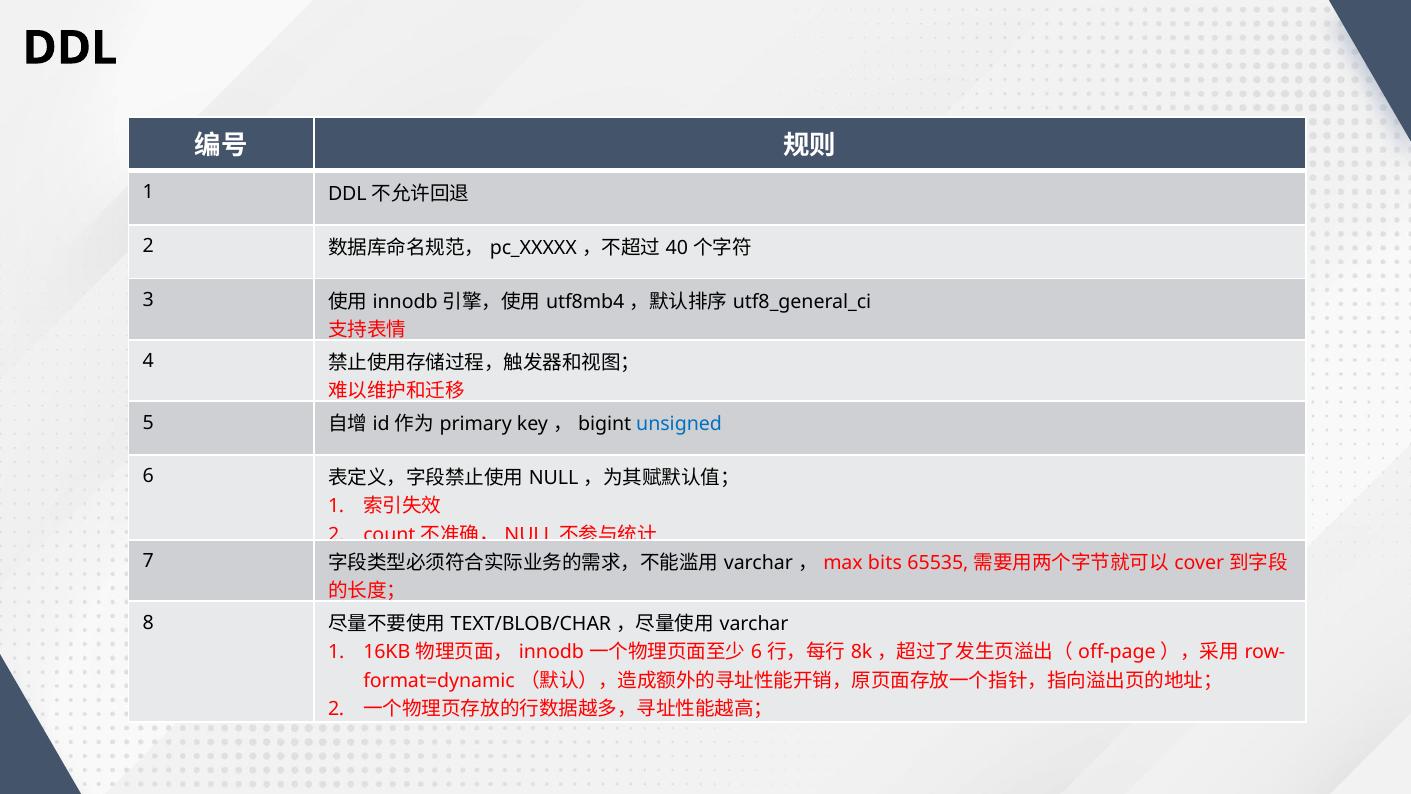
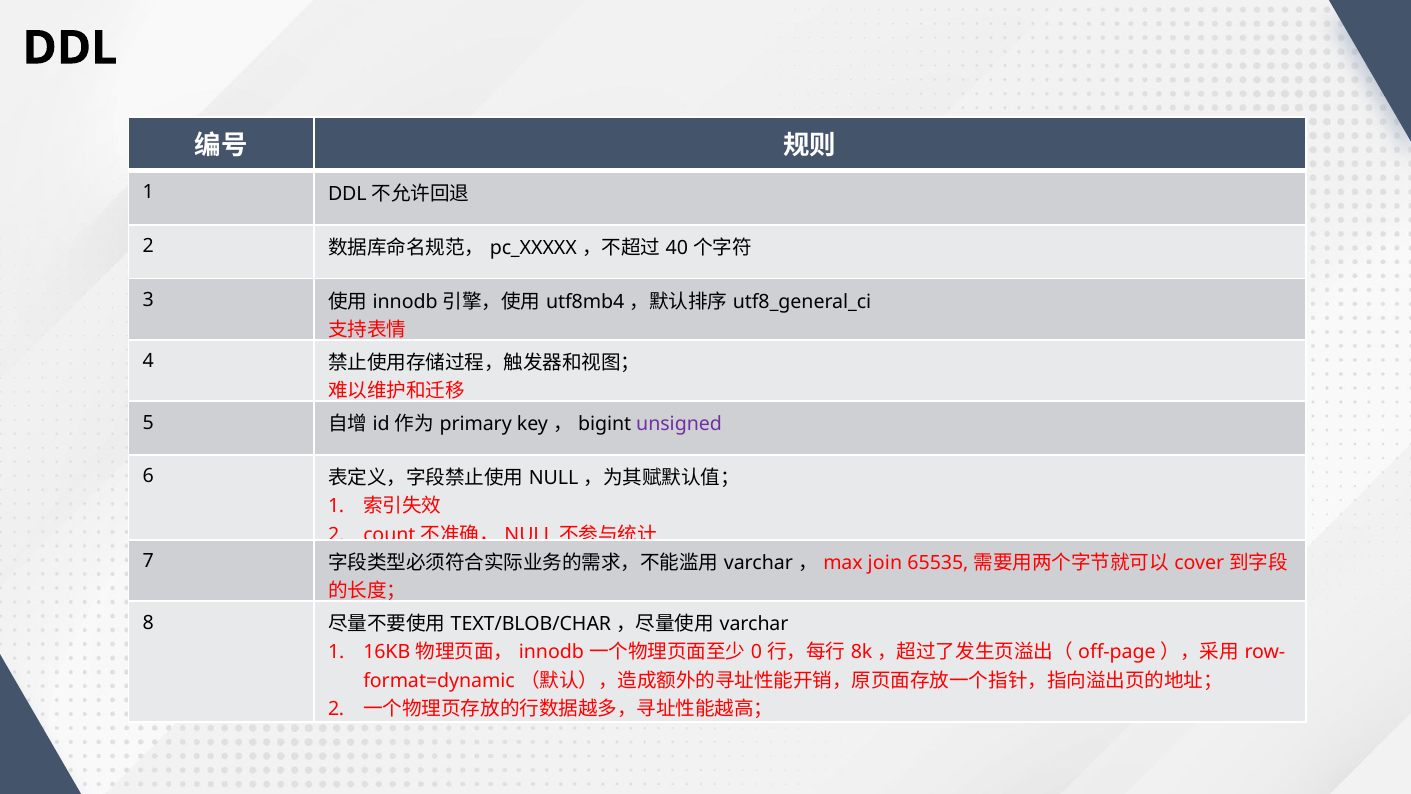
unsigned colour: blue -> purple
bits: bits -> join
6 at (756, 652): 6 -> 0
